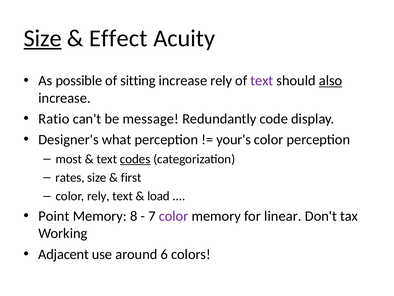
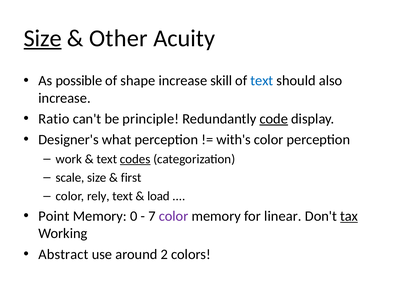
Effect: Effect -> Other
sitting: sitting -> shape
increase rely: rely -> skill
text at (262, 81) colour: purple -> blue
also underline: present -> none
message: message -> principle
code underline: none -> present
your's: your's -> with's
most: most -> work
rates: rates -> scale
8: 8 -> 0
tax underline: none -> present
Adjacent: Adjacent -> Abstract
6: 6 -> 2
